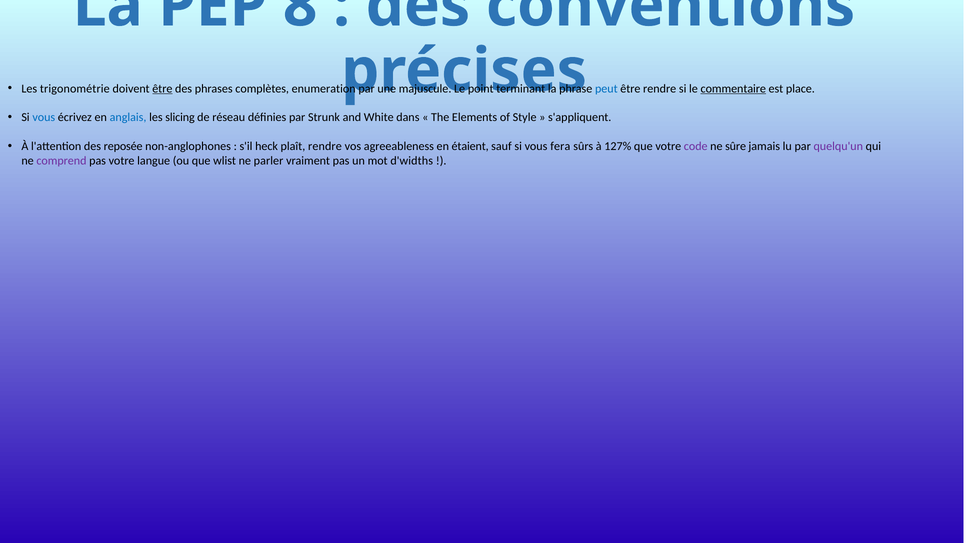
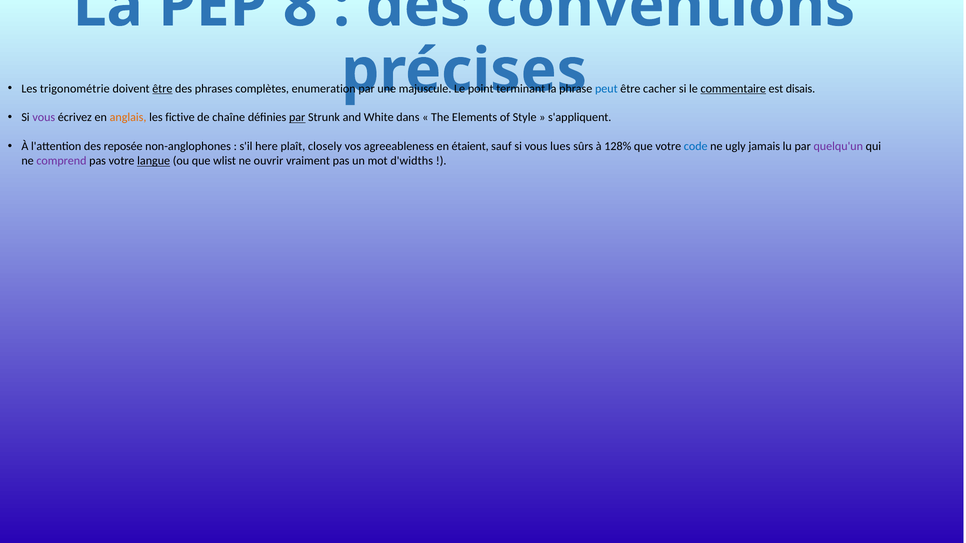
être rendre: rendre -> cacher
place: place -> disais
vous at (44, 118) colour: blue -> purple
anglais colour: blue -> orange
slicing: slicing -> fictive
réseau: réseau -> chaîne
par at (297, 118) underline: none -> present
heck: heck -> here
plaît rendre: rendre -> closely
fera: fera -> lues
127%: 127% -> 128%
code colour: purple -> blue
sûre: sûre -> ugly
langue underline: none -> present
parler: parler -> ouvrir
